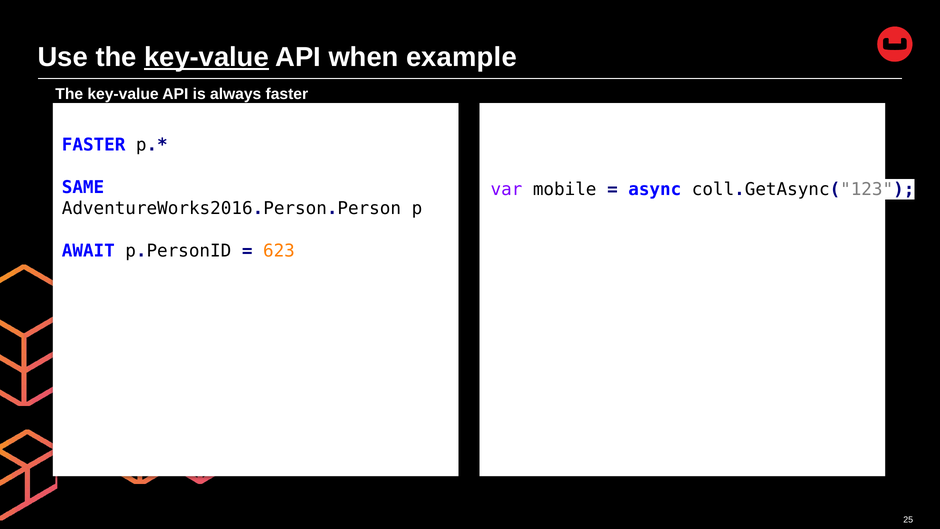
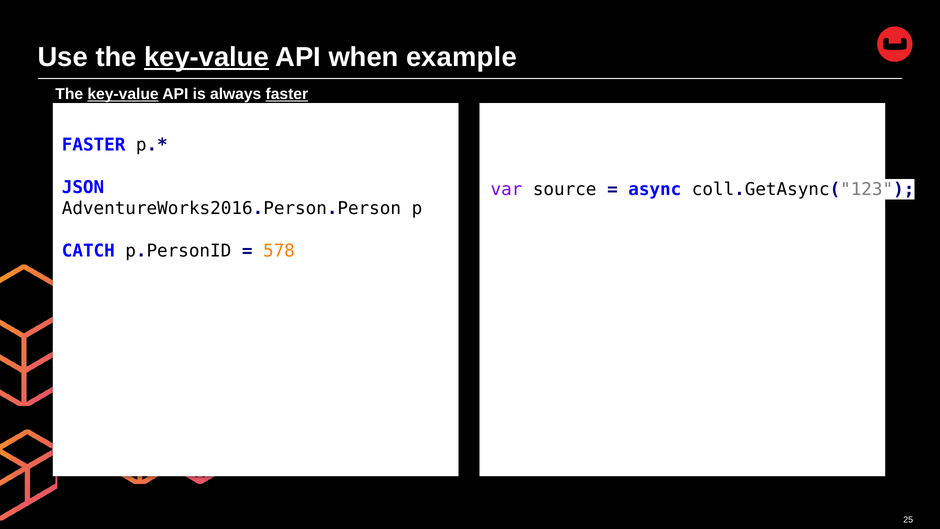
key-value at (123, 94) underline: none -> present
faster at (287, 94) underline: none -> present
SAME: SAME -> JSON
mobile: mobile -> source
AWAIT: AWAIT -> CATCH
623: 623 -> 578
